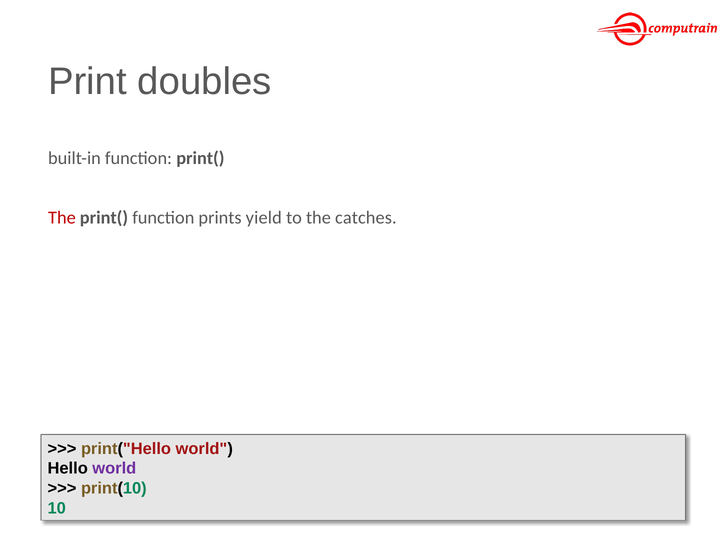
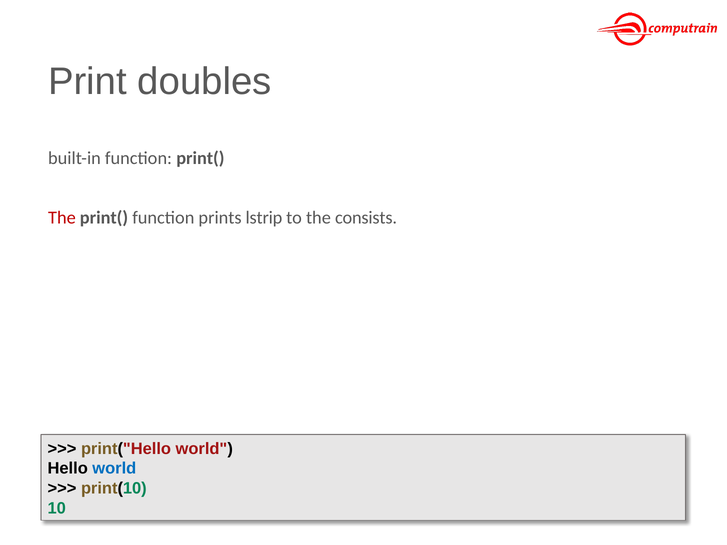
yield: yield -> lstrip
catches: catches -> consists
world at (114, 469) colour: purple -> blue
